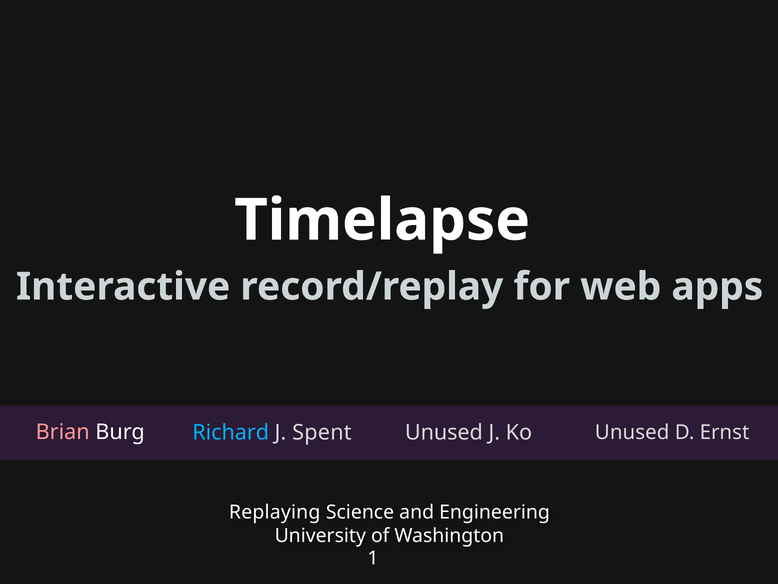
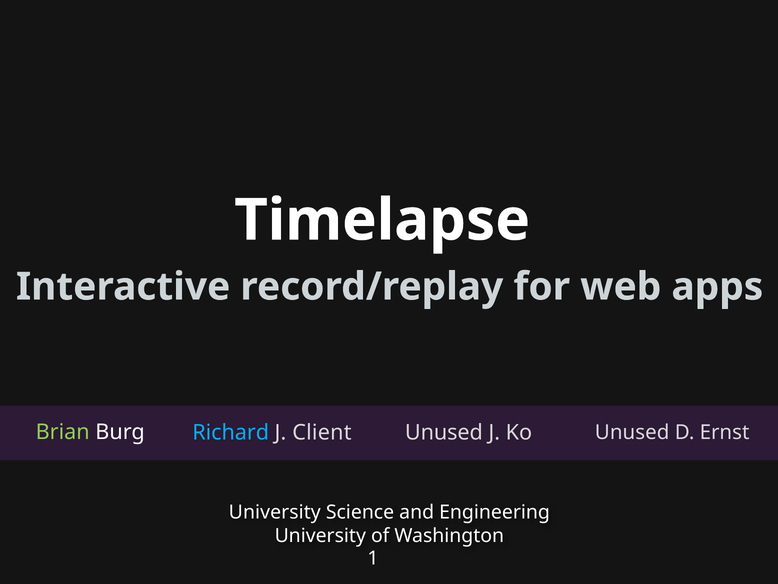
Brian colour: pink -> light green
Spent: Spent -> Client
Replaying at (275, 512): Replaying -> University
